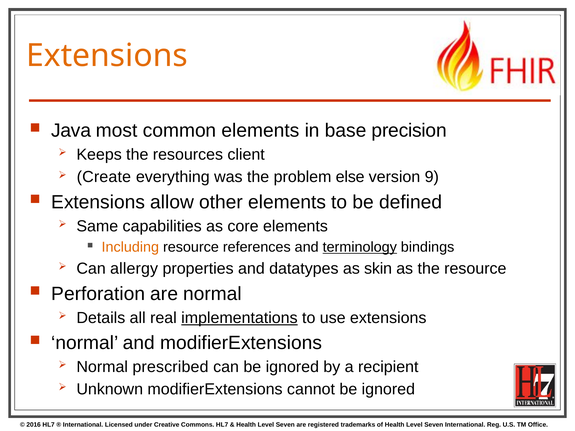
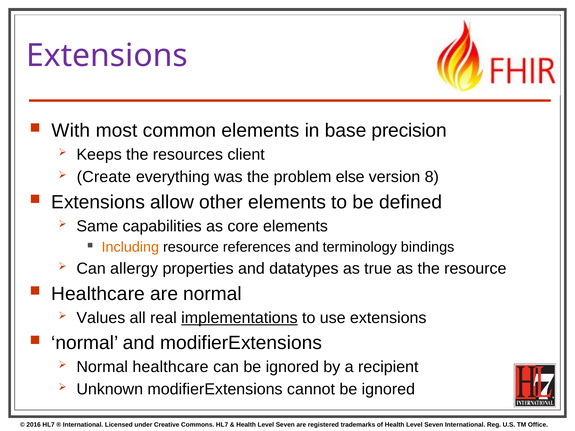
Extensions at (107, 56) colour: orange -> purple
Java: Java -> With
9: 9 -> 8
terminology underline: present -> none
skin: skin -> true
Perforation at (98, 294): Perforation -> Healthcare
Details: Details -> Values
Normal prescribed: prescribed -> healthcare
